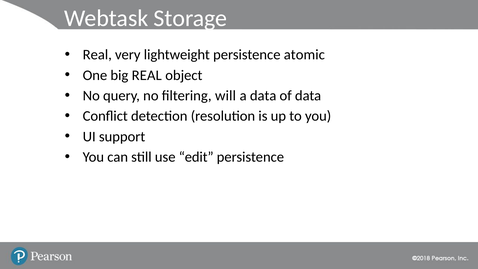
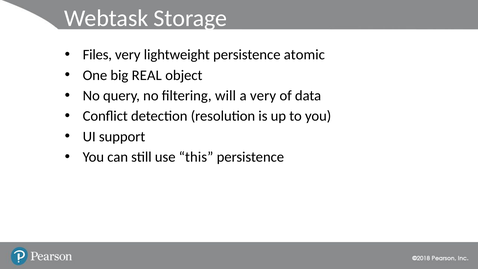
Real at (97, 55): Real -> Files
a data: data -> very
use edit: edit -> this
